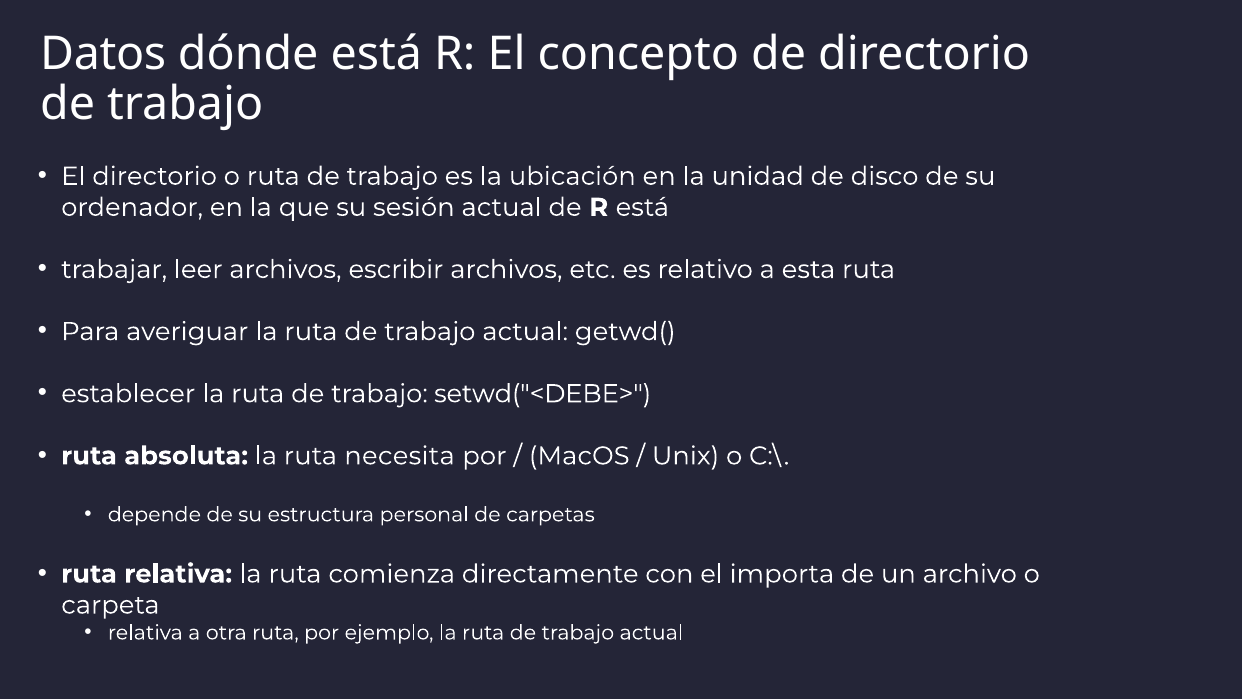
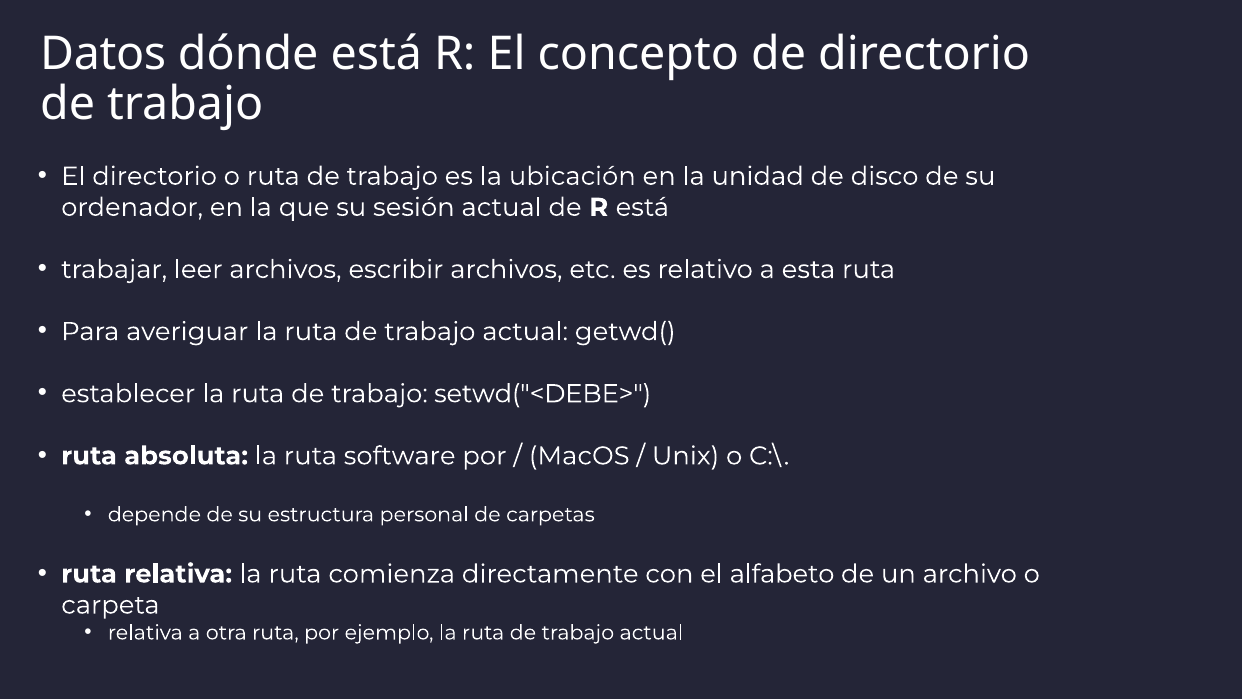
necesita: necesita -> software
importa: importa -> alfabeto
